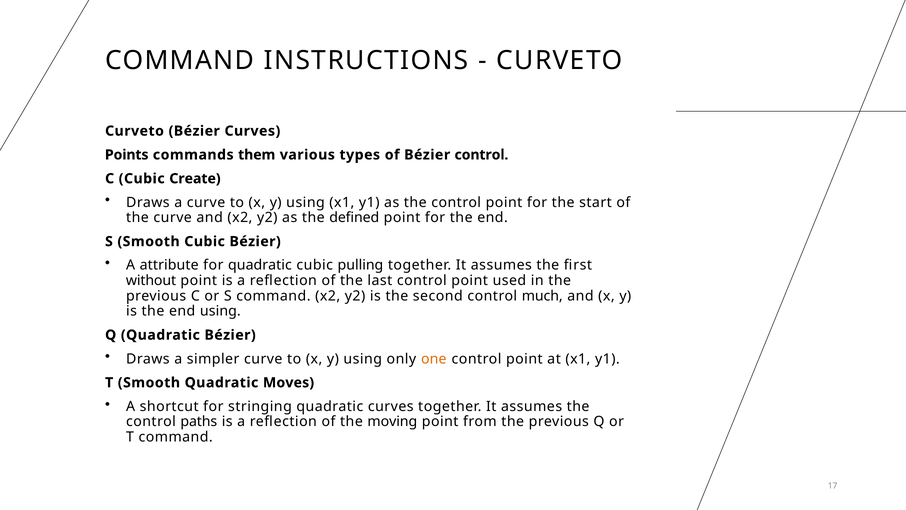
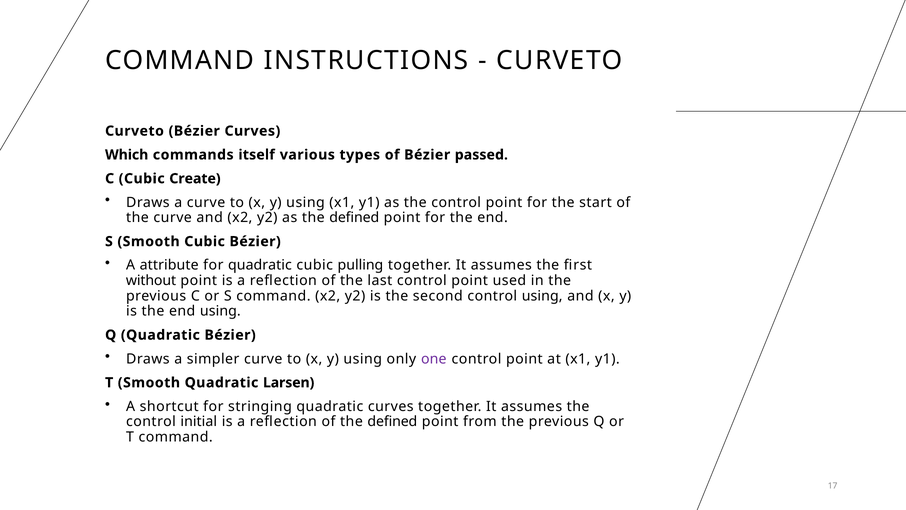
Points: Points -> Which
them: them -> itself
Bézier control: control -> passed
control much: much -> using
one colour: orange -> purple
Moves: Moves -> Larsen
paths: paths -> initial
of the moving: moving -> defined
